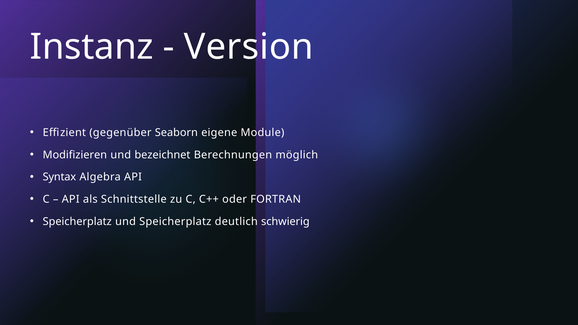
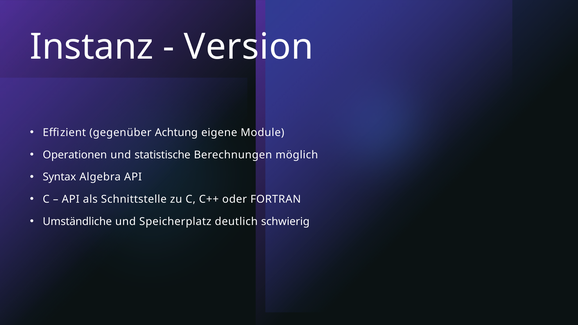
Seaborn: Seaborn -> Achtung
Modifizieren: Modifizieren -> Operationen
bezeichnet: bezeichnet -> statistische
Speicherplatz at (77, 222): Speicherplatz -> Umständliche
